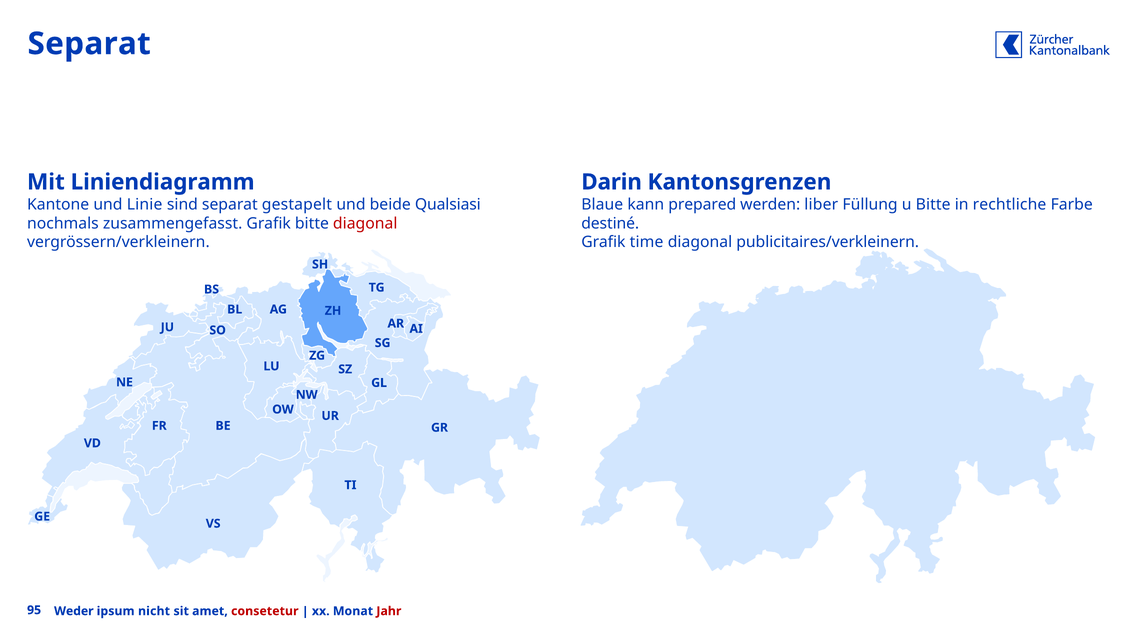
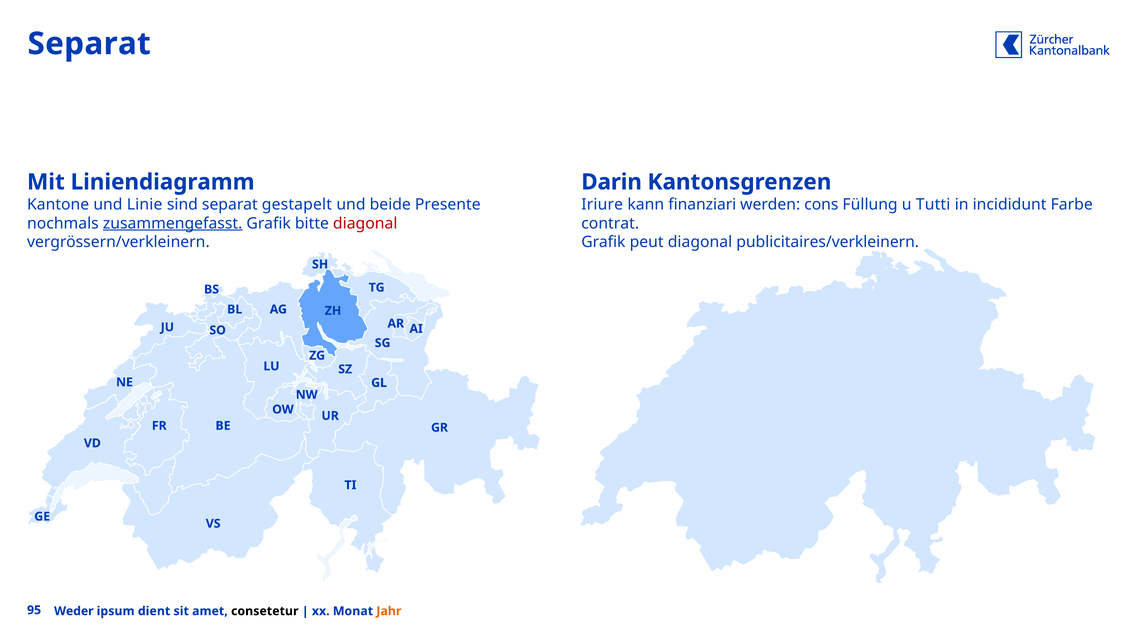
Qualsiasi: Qualsiasi -> Presente
Blaue: Blaue -> Iriure
prepared: prepared -> finanziari
liber: liber -> cons
u Bitte: Bitte -> Tutti
rechtliche: rechtliche -> incididunt
zusammengefasst underline: none -> present
destiné: destiné -> contrat
time: time -> peut
nicht: nicht -> dient
consetetur colour: red -> black
Jahr colour: red -> orange
